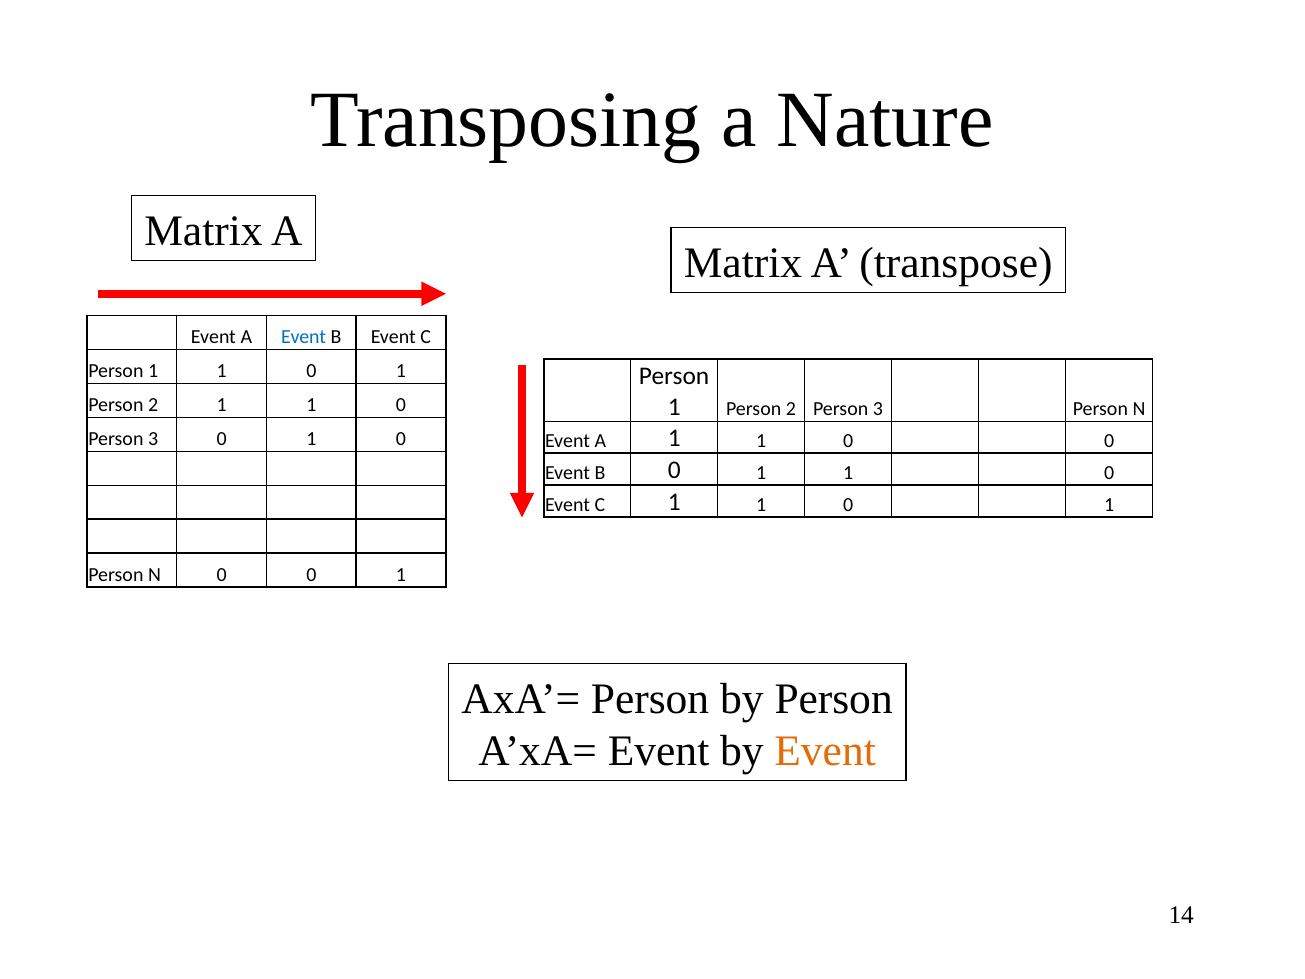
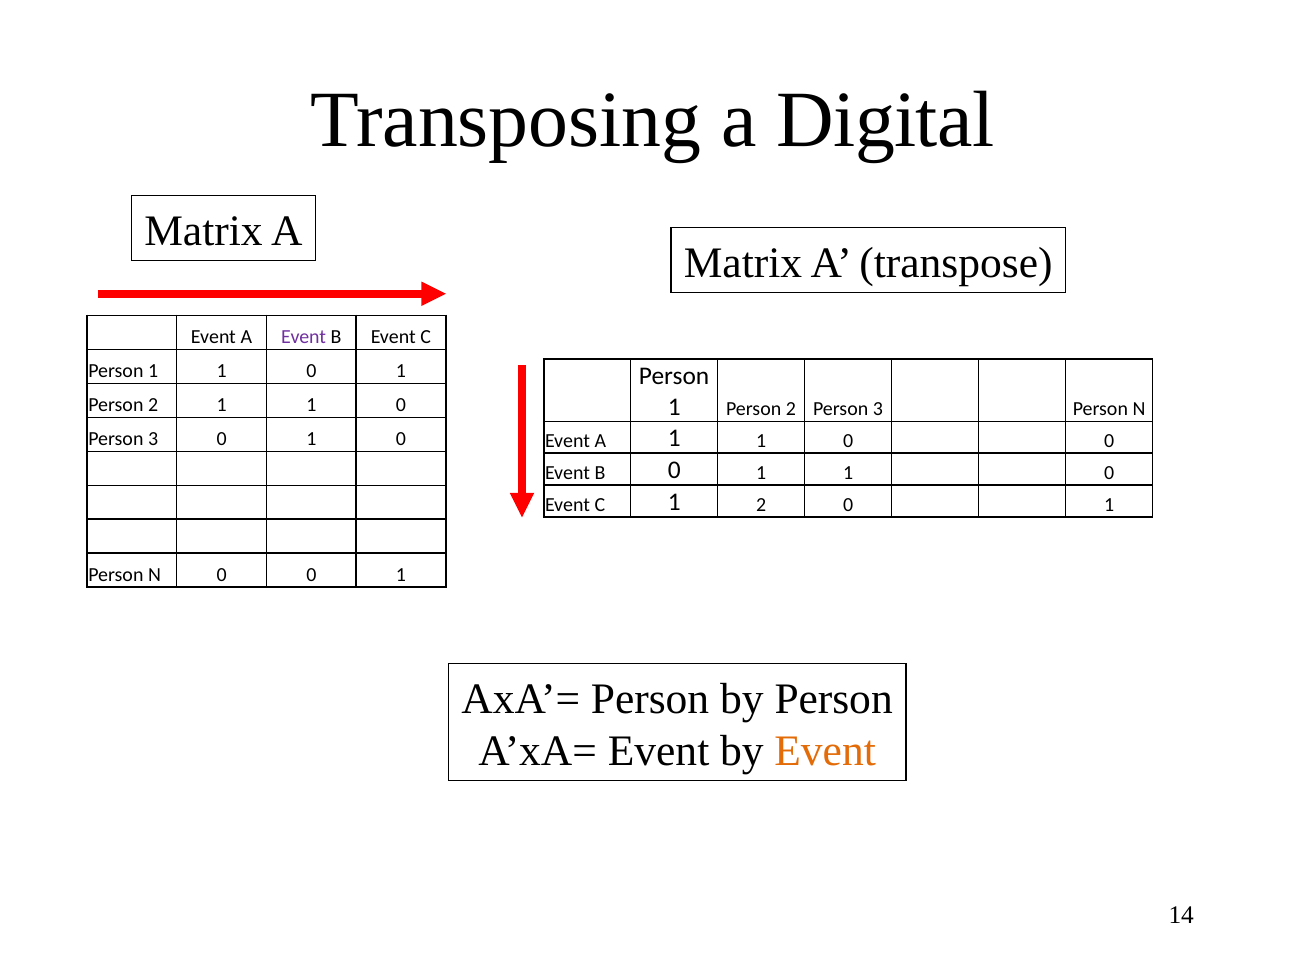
Nature: Nature -> Digital
Event at (304, 337) colour: blue -> purple
C 1 1: 1 -> 2
